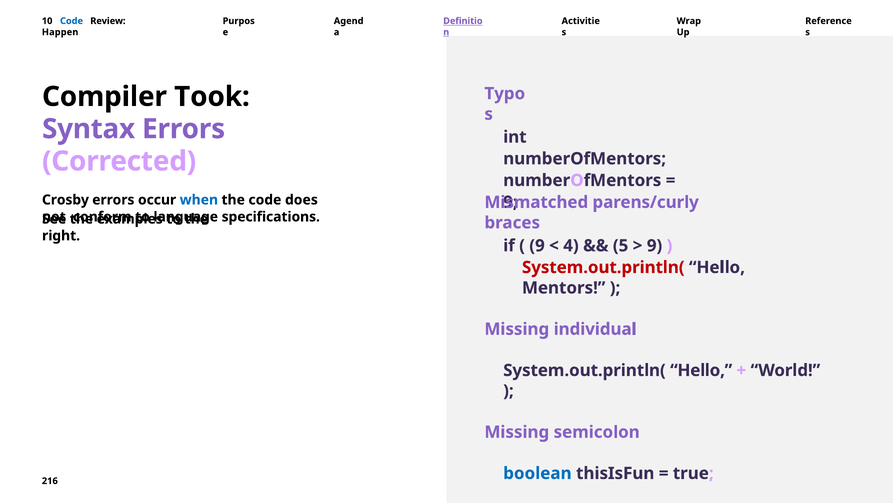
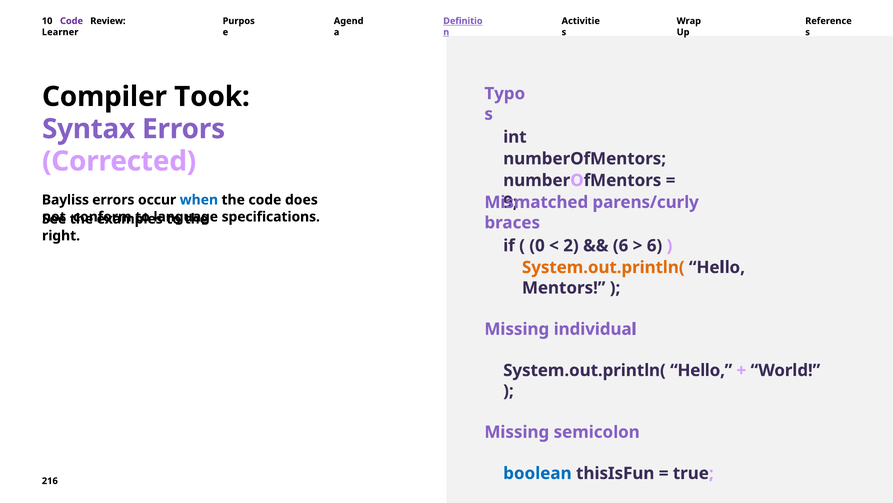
Code at (72, 21) colour: blue -> purple
Happen: Happen -> Learner
Crosby: Crosby -> Bayliss
9 at (537, 245): 9 -> 0
4: 4 -> 2
5 at (621, 245): 5 -> 6
9 at (655, 245): 9 -> 6
System.out.println( at (603, 267) colour: red -> orange
